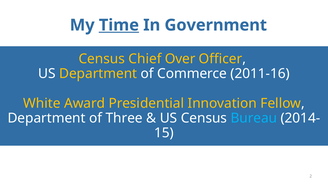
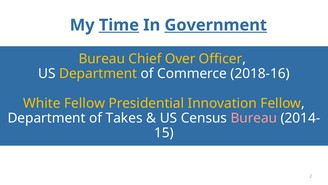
Government underline: none -> present
Census at (102, 59): Census -> Bureau
2011-16: 2011-16 -> 2018-16
White Award: Award -> Fellow
Three: Three -> Takes
Bureau at (254, 118) colour: light blue -> pink
